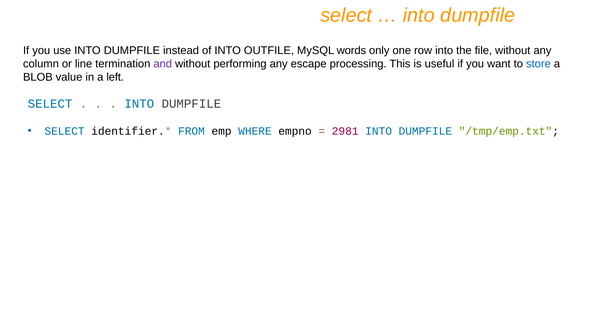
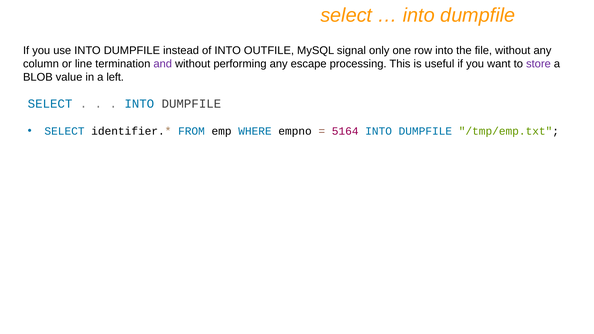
words: words -> signal
store colour: blue -> purple
2981: 2981 -> 5164
